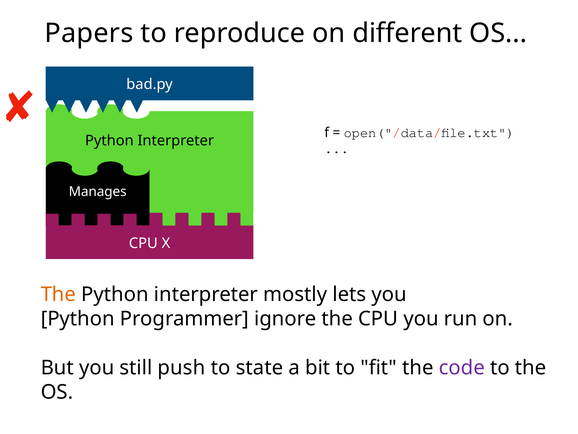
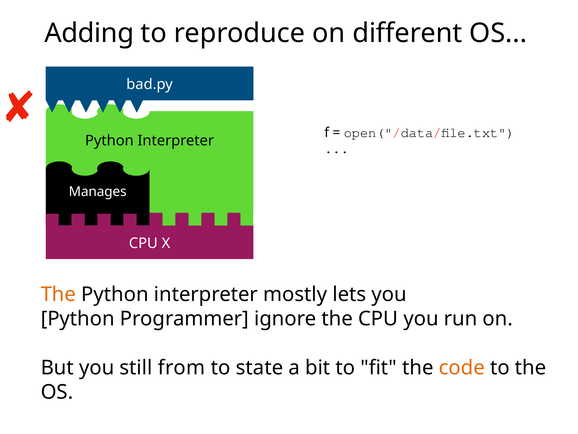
Papers: Papers -> Adding
push: push -> from
code colour: purple -> orange
